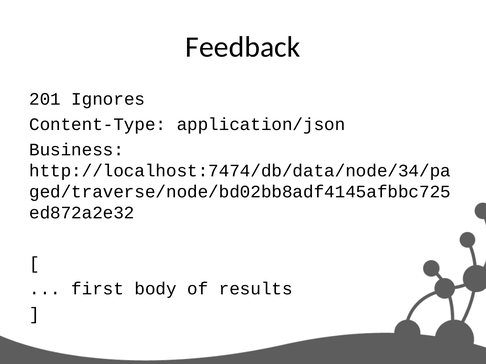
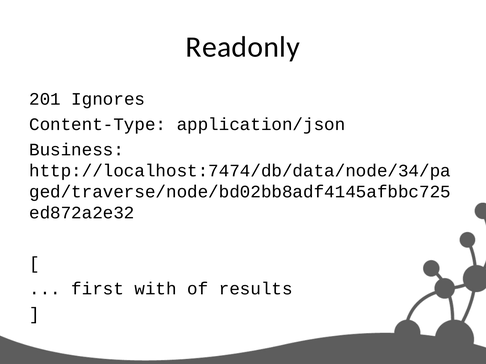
Feedback: Feedback -> Readonly
body: body -> with
